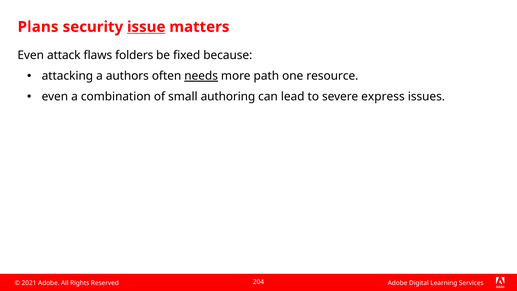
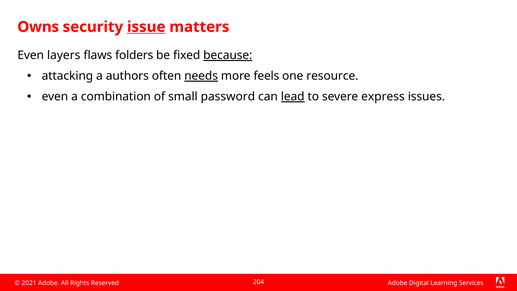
Plans: Plans -> Owns
attack: attack -> layers
because underline: none -> present
path: path -> feels
authoring: authoring -> password
lead underline: none -> present
